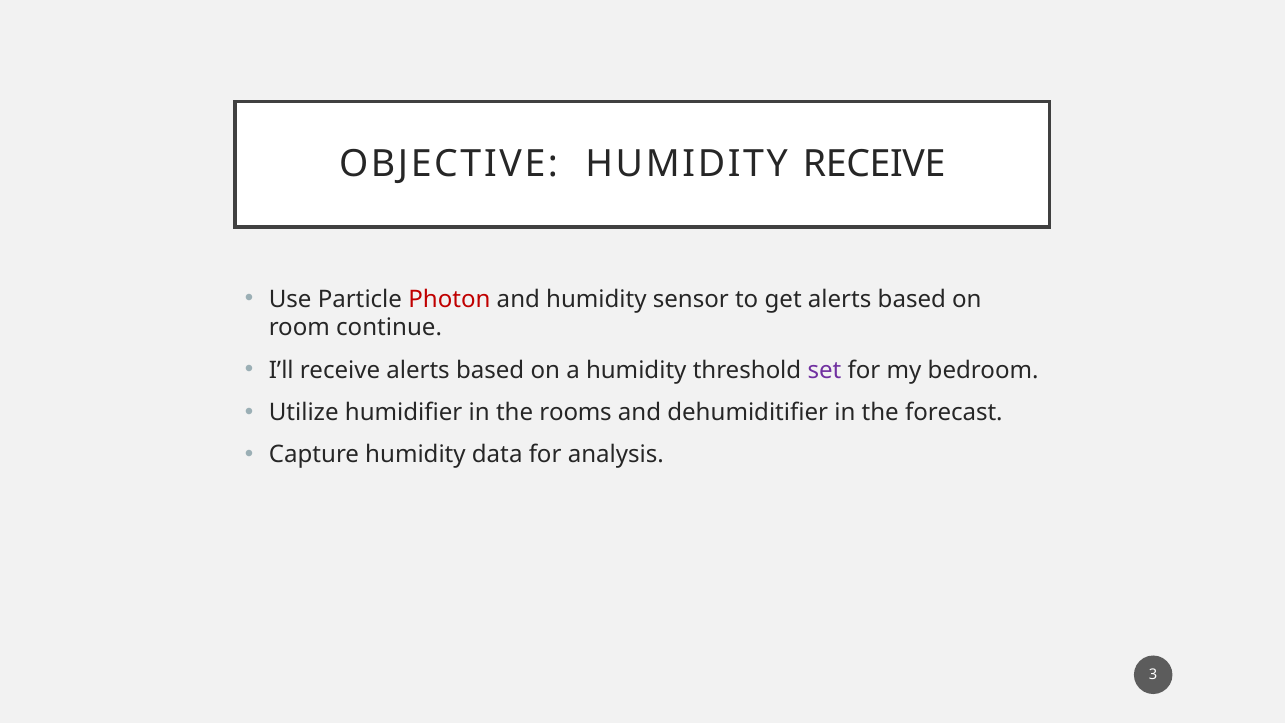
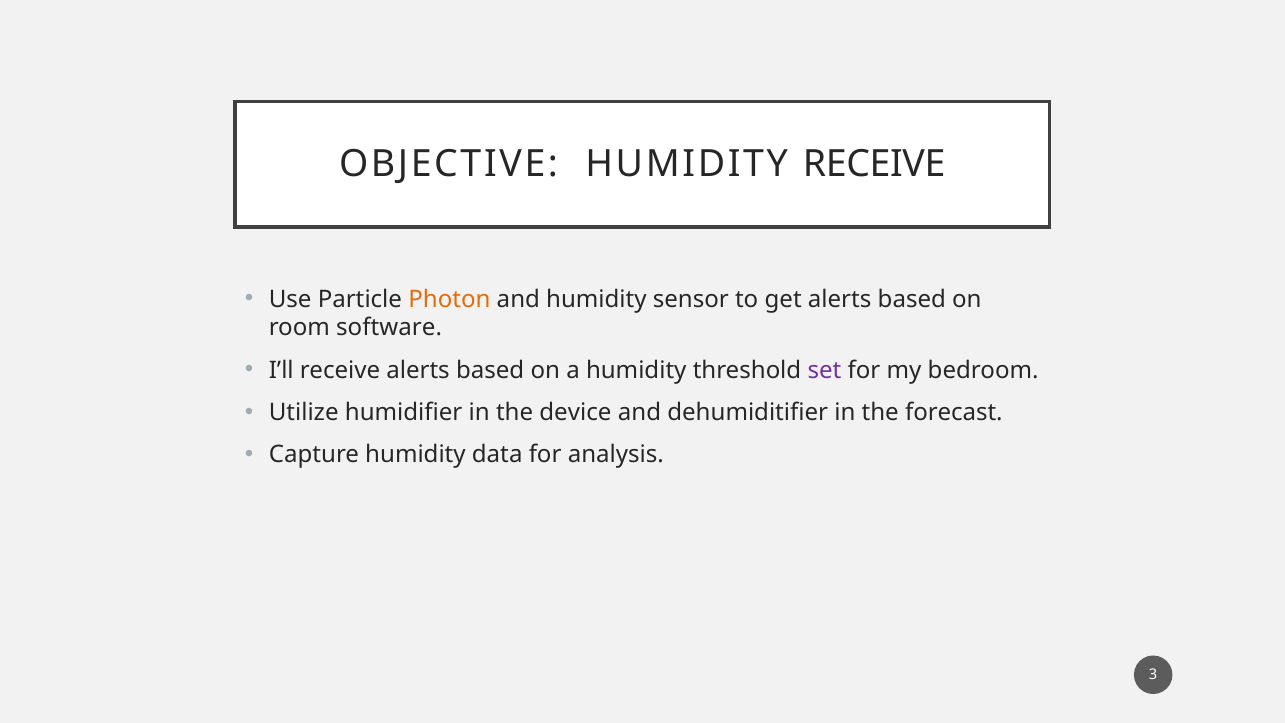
Photon colour: red -> orange
continue: continue -> software
rooms: rooms -> device
